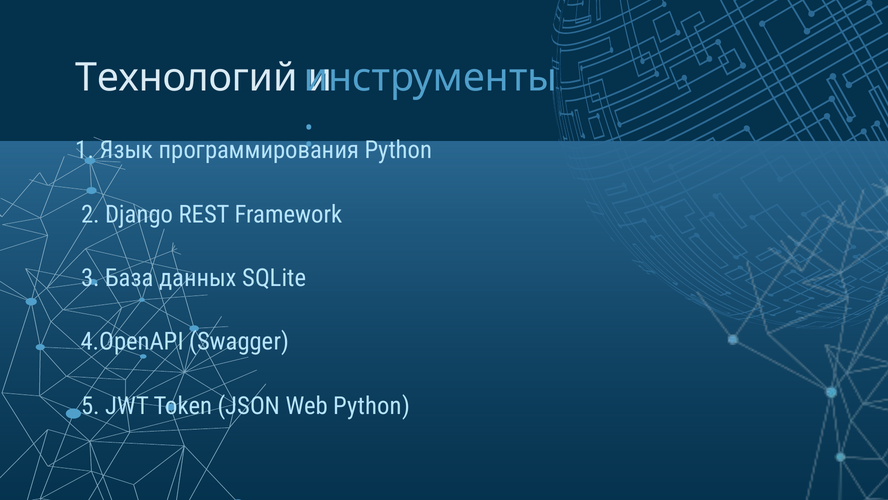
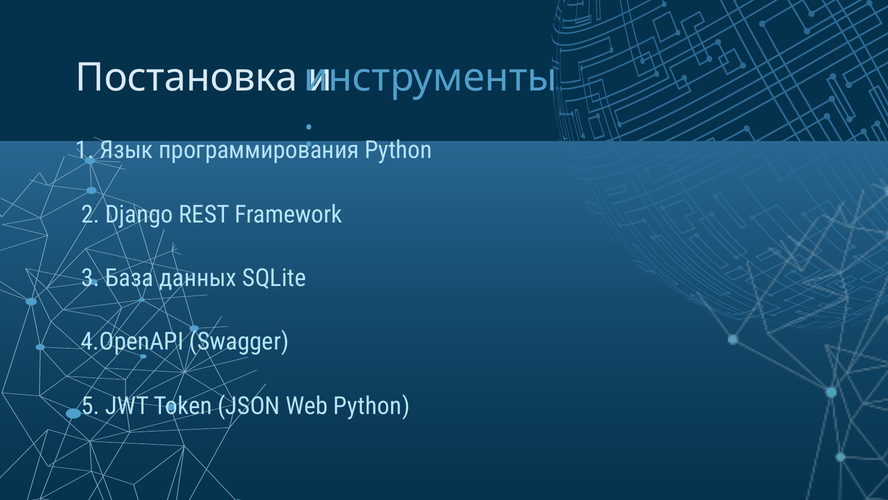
Технологий: Технологий -> Постановка
